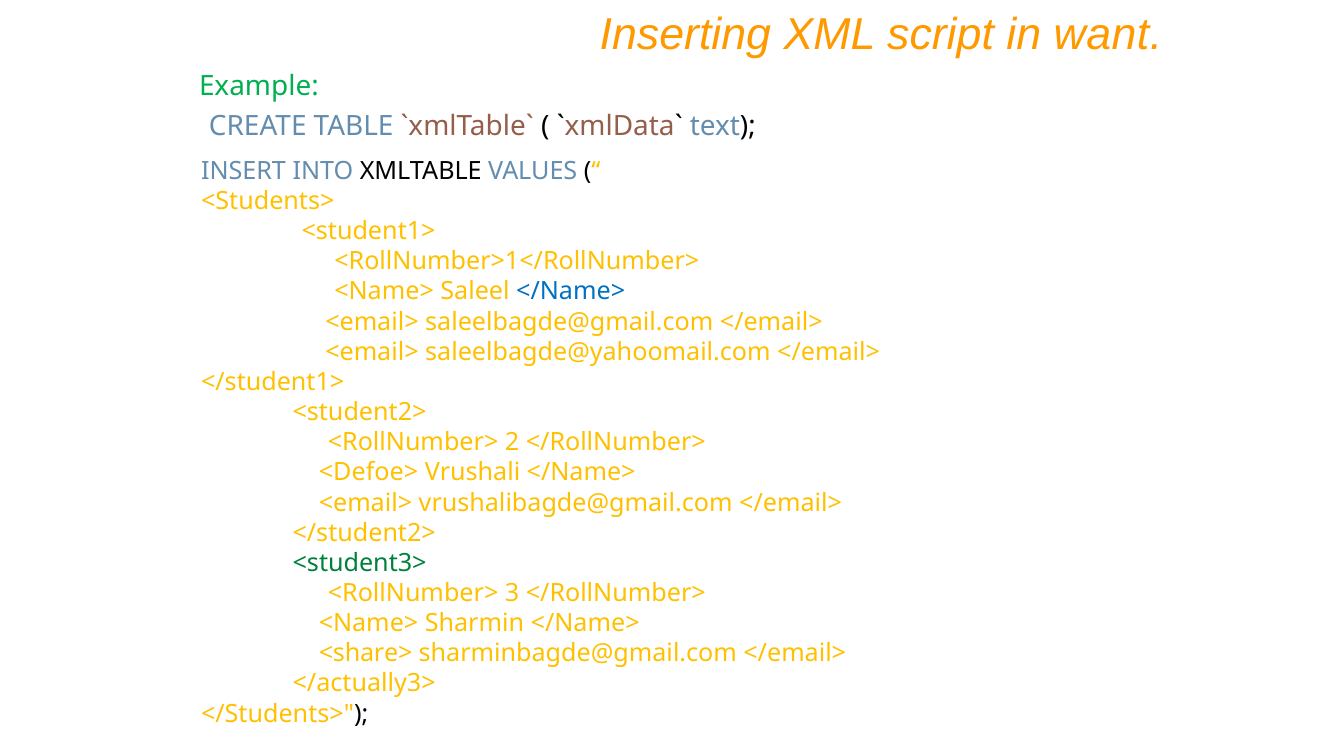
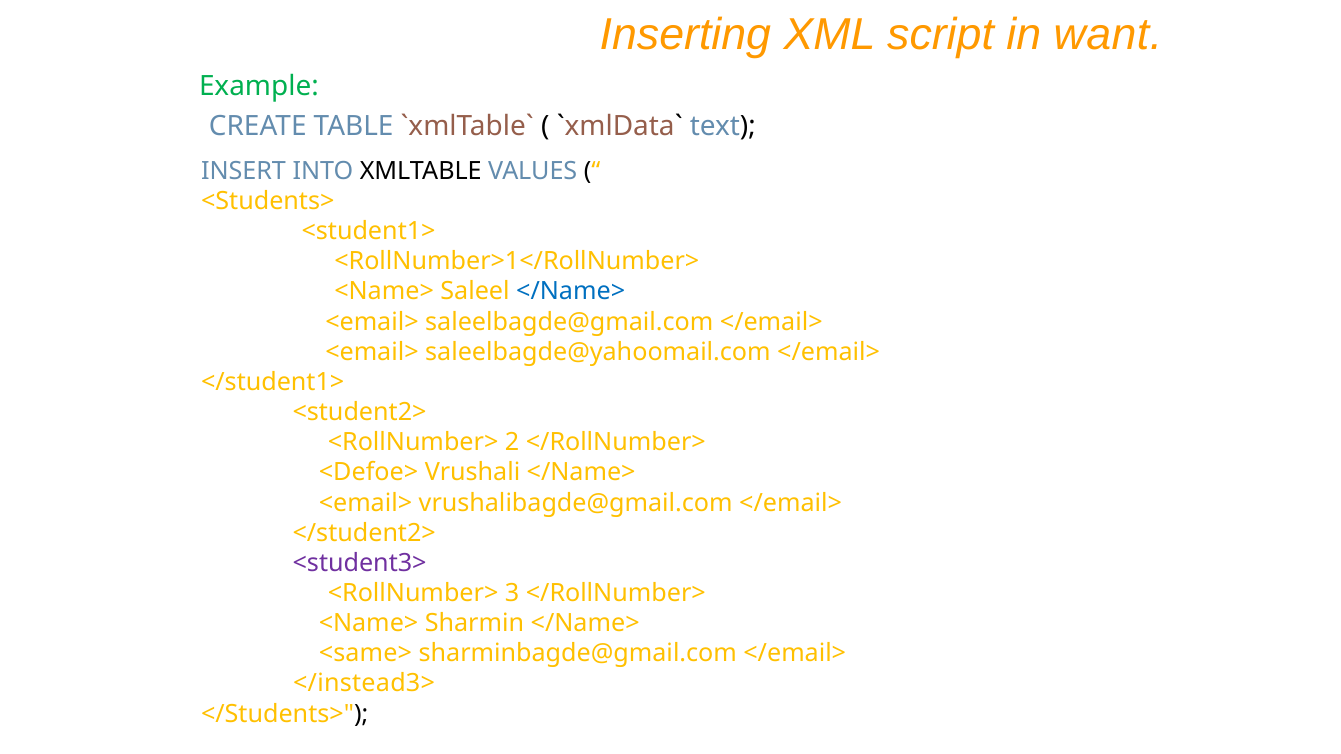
<student3> colour: green -> purple
<share>: <share> -> <same>
</actually3>: </actually3> -> </instead3>
